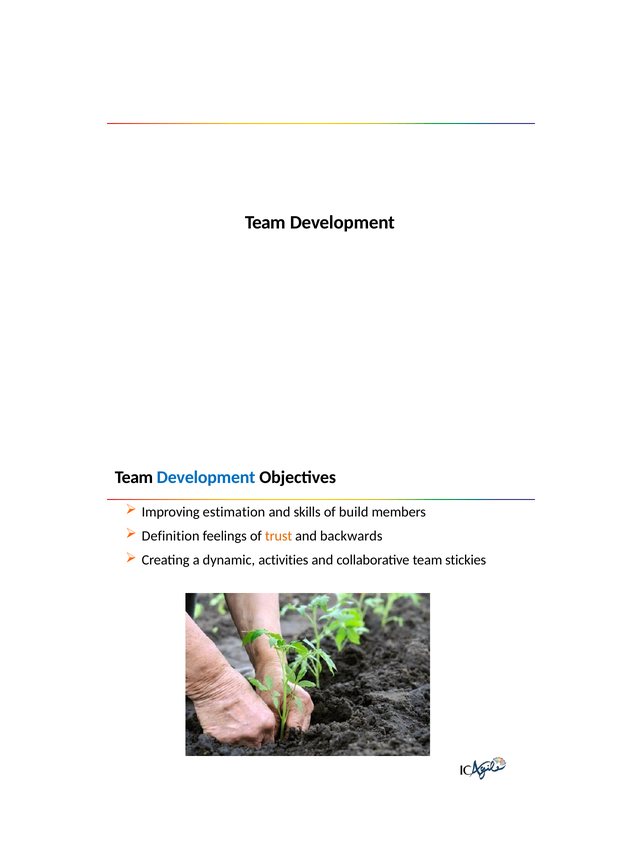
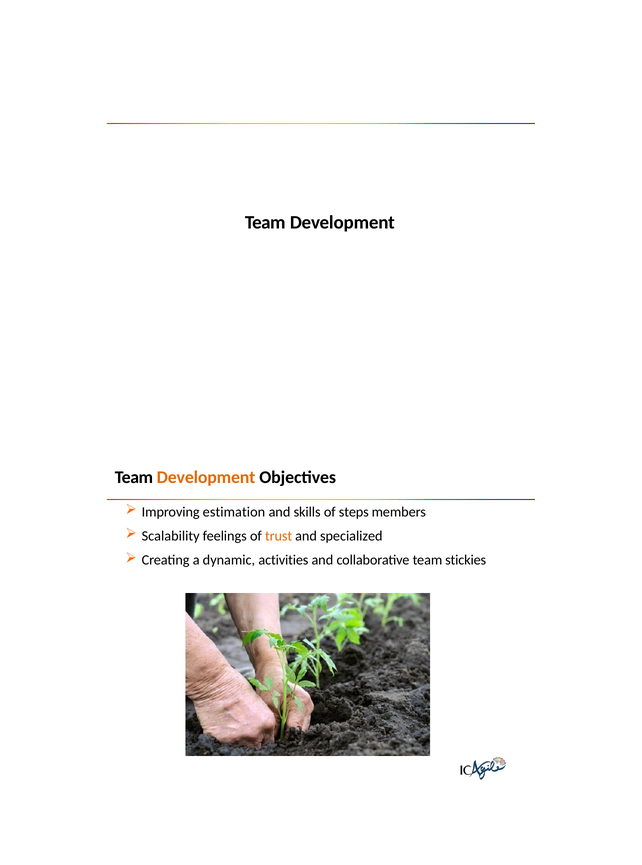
Development at (206, 477) colour: blue -> orange
build: build -> steps
Definition: Definition -> Scalability
backwards: backwards -> specialized
